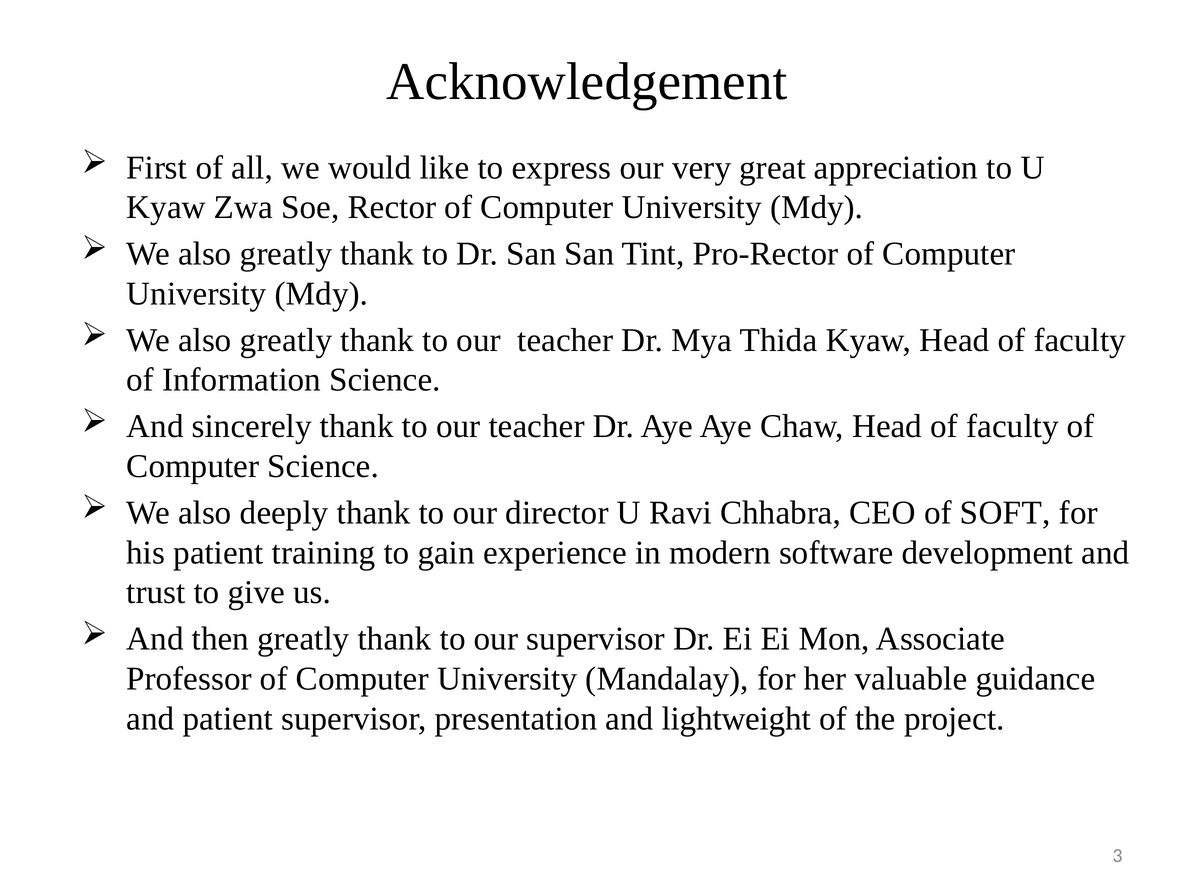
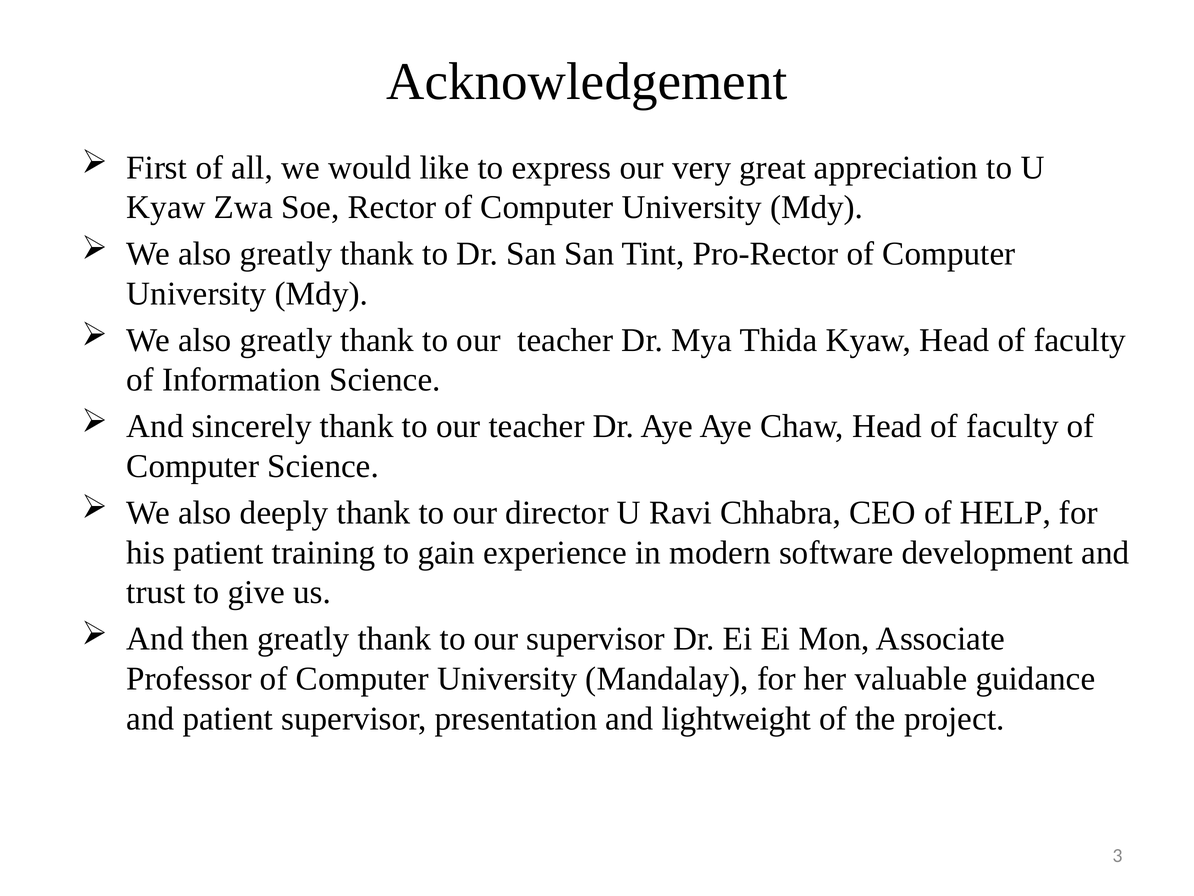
SOFT: SOFT -> HELP
